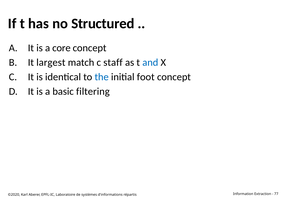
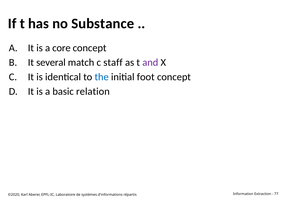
Structured: Structured -> Substance
largest: largest -> several
and colour: blue -> purple
filtering: filtering -> relation
